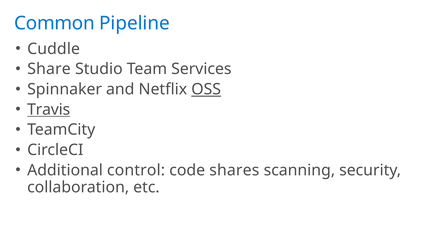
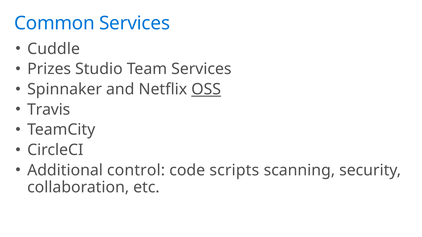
Common Pipeline: Pipeline -> Services
Share: Share -> Prizes
Travis underline: present -> none
shares: shares -> scripts
